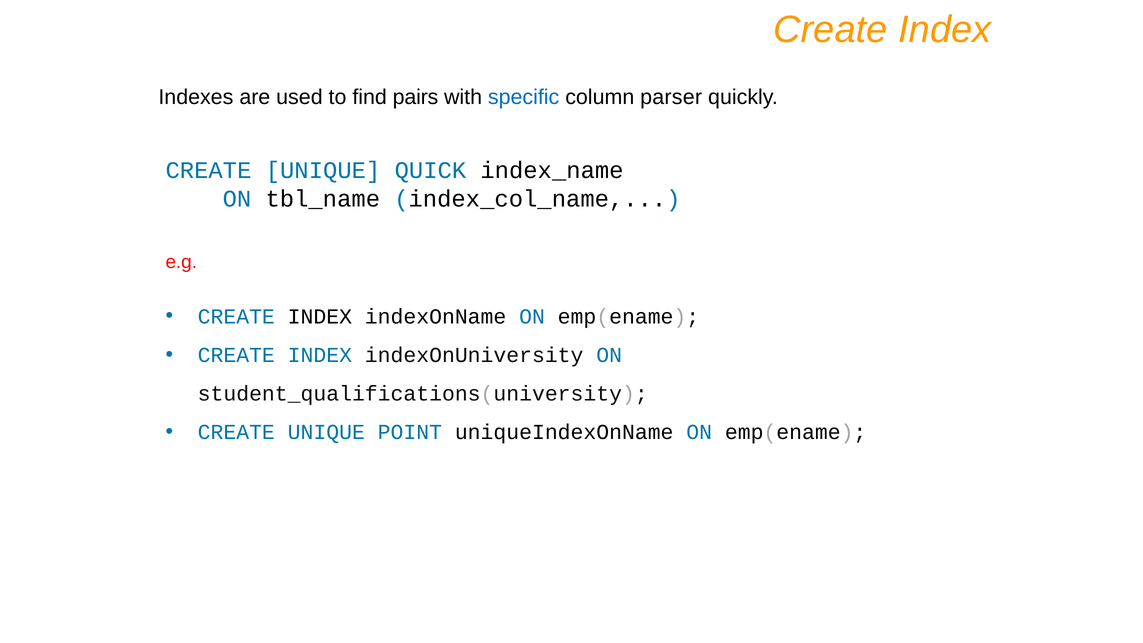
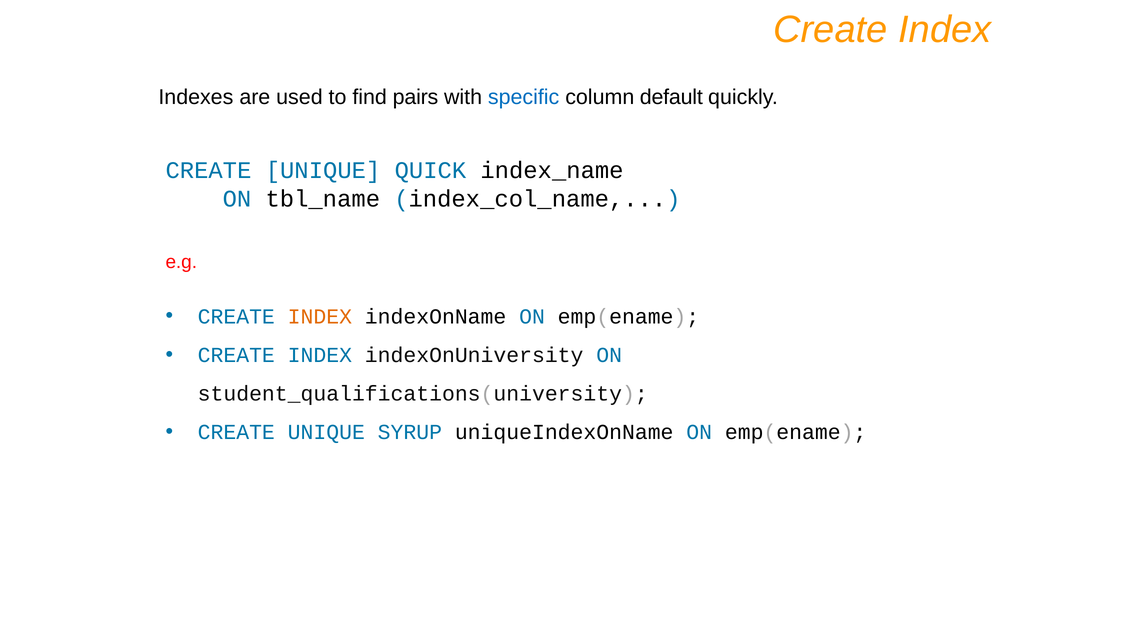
parser: parser -> default
INDEX at (320, 316) colour: black -> orange
POINT: POINT -> SYRUP
